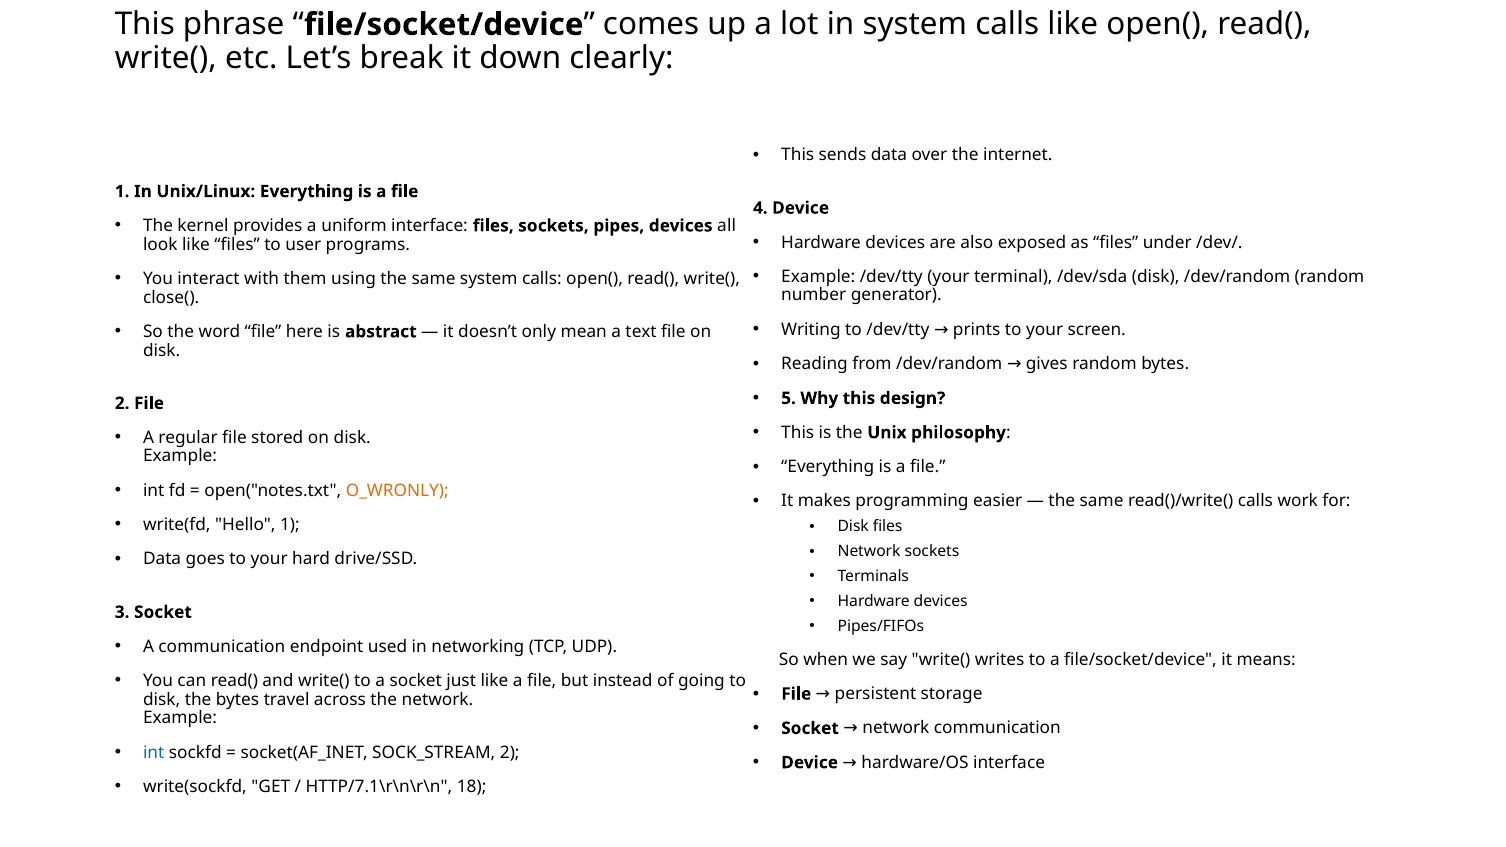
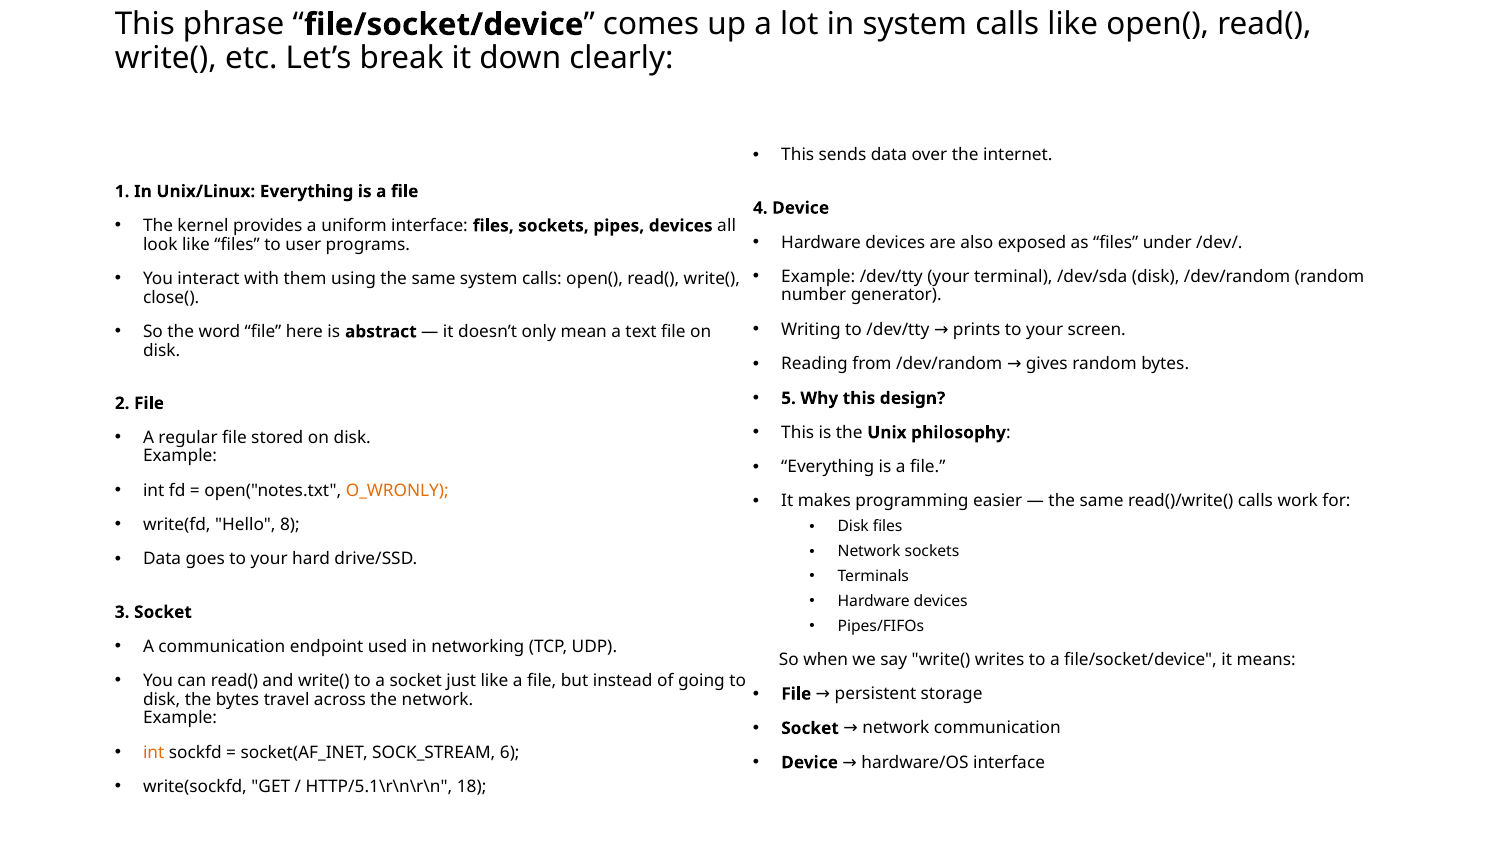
Hello 1: 1 -> 8
int at (154, 752) colour: blue -> orange
SOCK_STREAM 2: 2 -> 6
HTTP/7.1\r\n\r\n: HTTP/7.1\r\n\r\n -> HTTP/5.1\r\n\r\n
